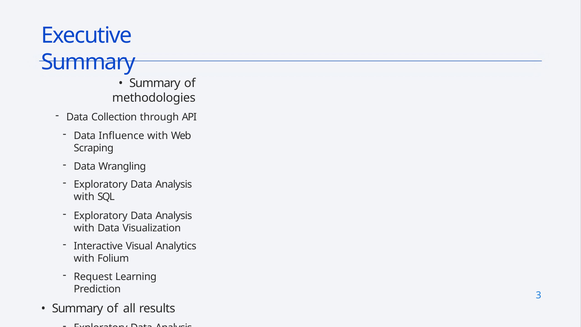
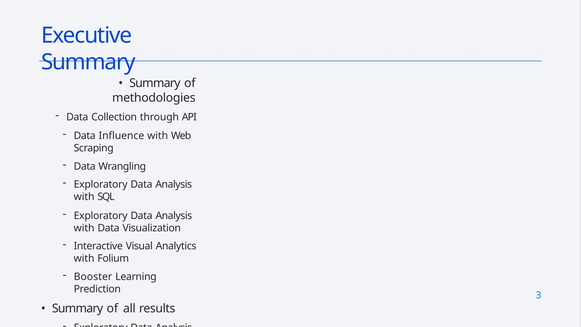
Request: Request -> Booster
